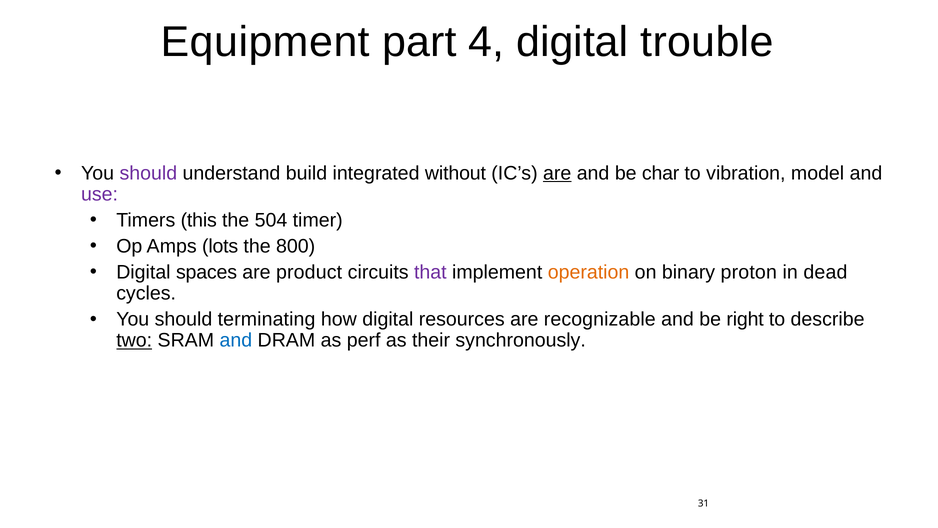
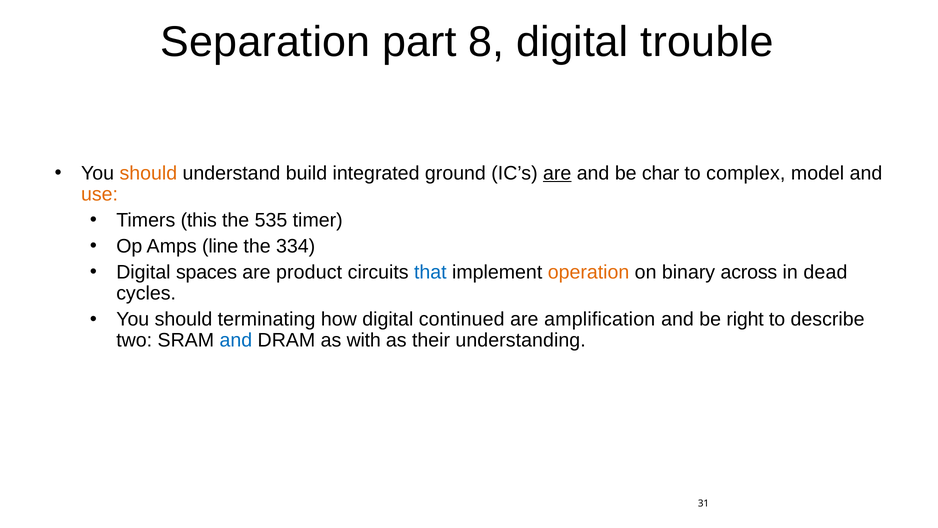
Equipment: Equipment -> Separation
4: 4 -> 8
should at (148, 173) colour: purple -> orange
without: without -> ground
vibration: vibration -> complex
use colour: purple -> orange
504: 504 -> 535
lots: lots -> line
800: 800 -> 334
that colour: purple -> blue
proton: proton -> across
resources: resources -> continued
recognizable: recognizable -> amplification
two underline: present -> none
perf: perf -> with
synchronously: synchronously -> understanding
